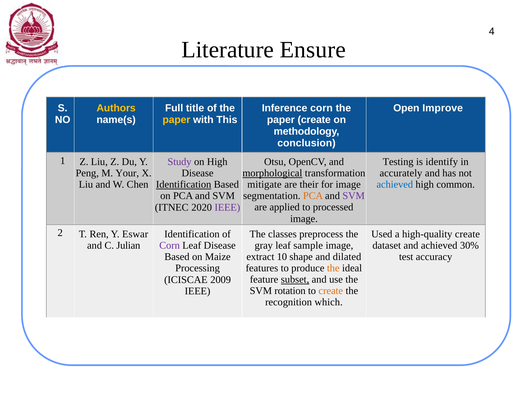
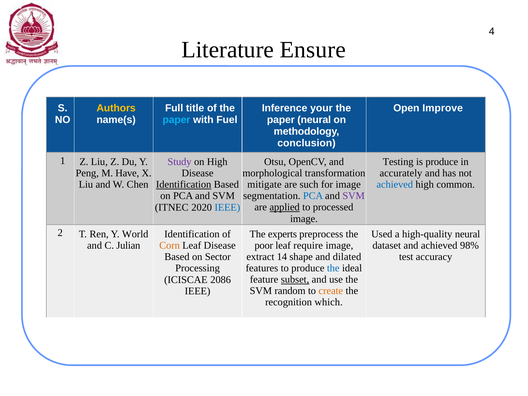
Inference corn: corn -> your
paper at (176, 120) colour: yellow -> light blue
This: This -> Fuel
paper create: create -> neural
is identify: identify -> produce
Your: Your -> Have
morphological underline: present -> none
their: their -> such
PCA at (313, 196) colour: orange -> blue
applied underline: none -> present
IEEE at (227, 207) colour: purple -> blue
Eswar: Eswar -> World
classes: classes -> experts
high-quality create: create -> neural
Corn at (170, 245) colour: purple -> orange
gray: gray -> poor
sample: sample -> require
30%: 30% -> 98%
Maize: Maize -> Sector
10: 10 -> 14
the at (333, 268) colour: orange -> blue
2009: 2009 -> 2086
rotation: rotation -> random
